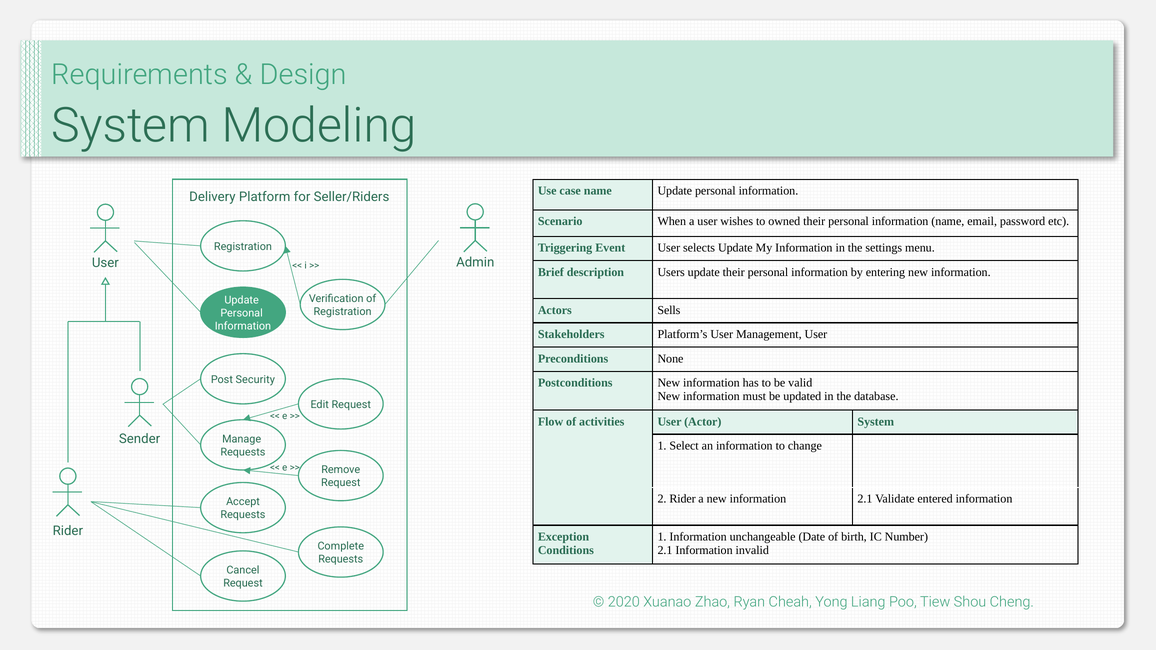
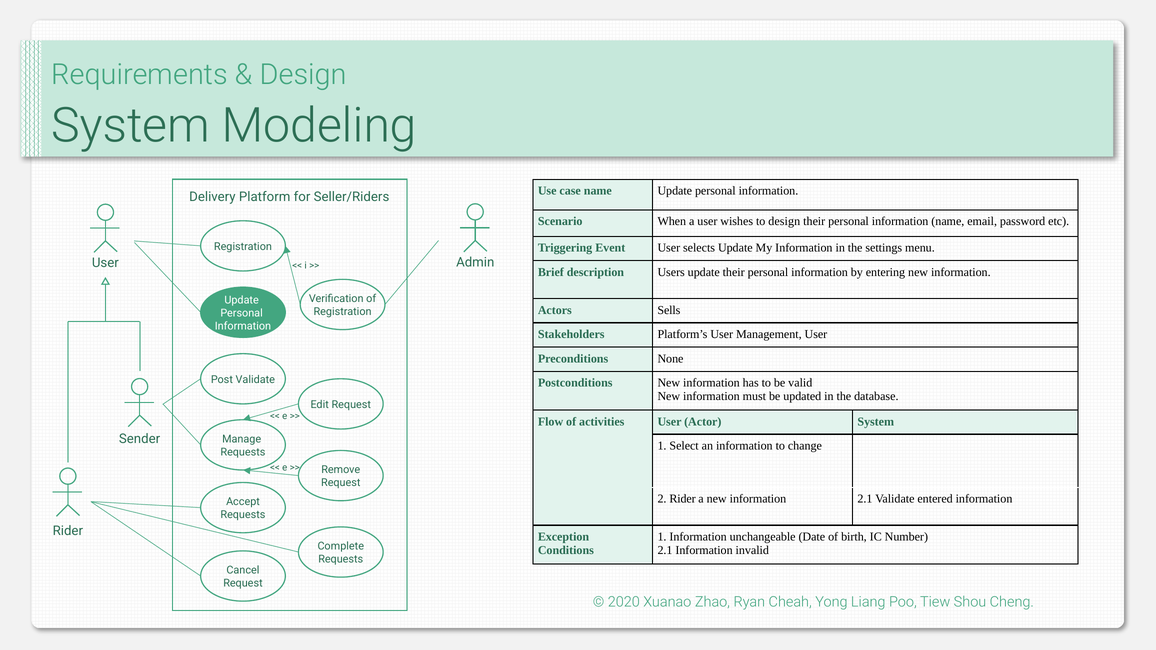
to owned: owned -> design
Post Security: Security -> Validate
